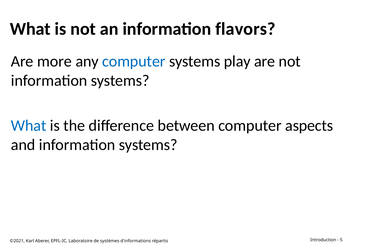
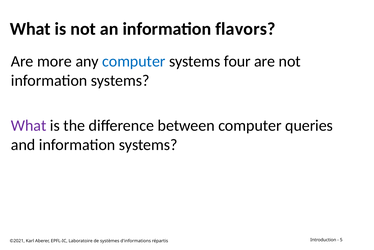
play: play -> four
What at (29, 125) colour: blue -> purple
aspects: aspects -> queries
